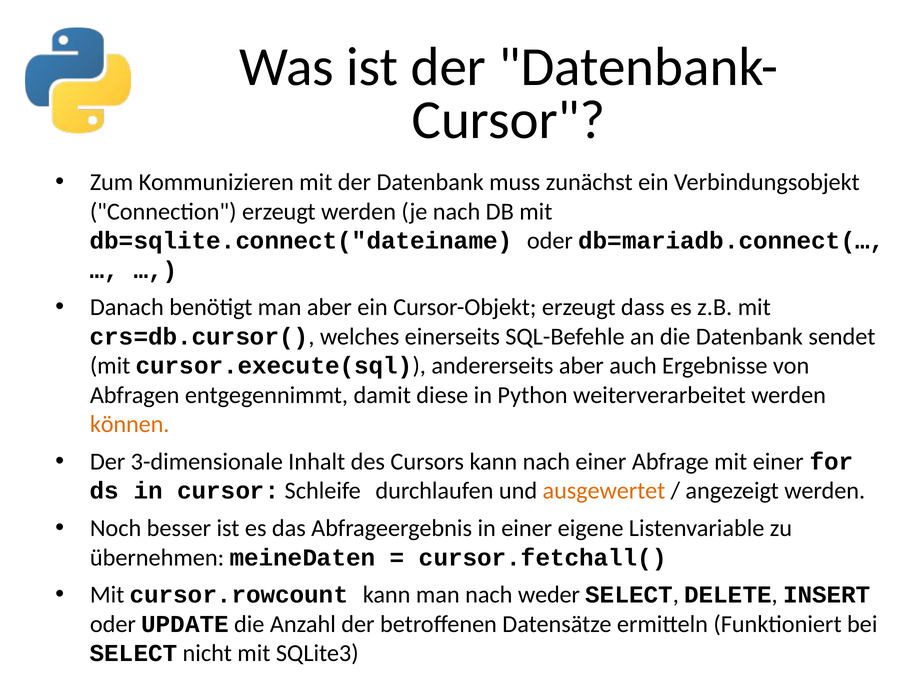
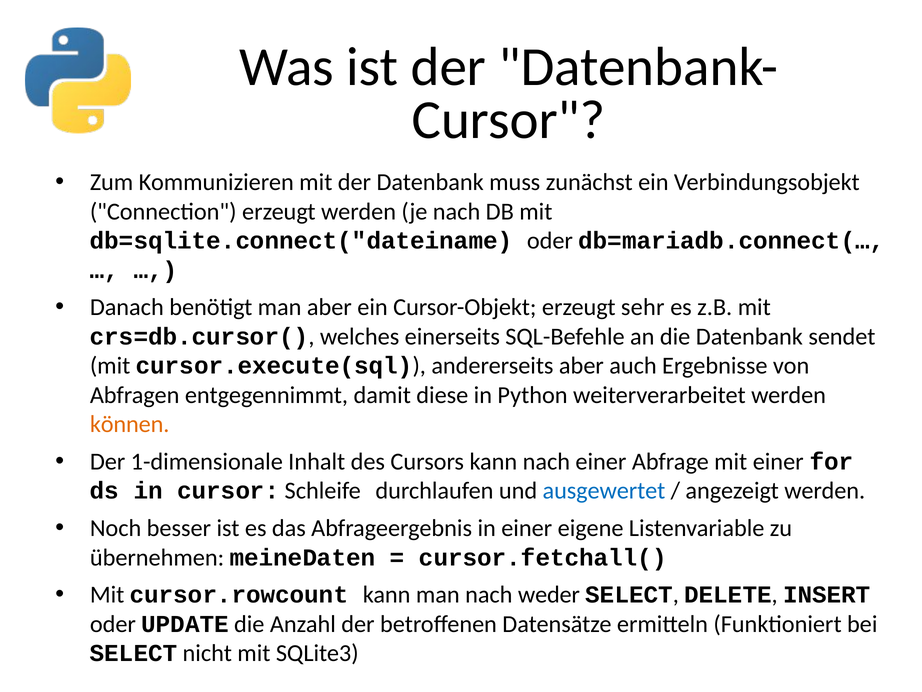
dass: dass -> sehr
3-dimensionale: 3-dimensionale -> 1-dimensionale
ausgewertet colour: orange -> blue
